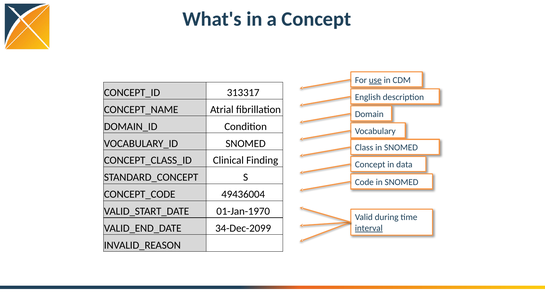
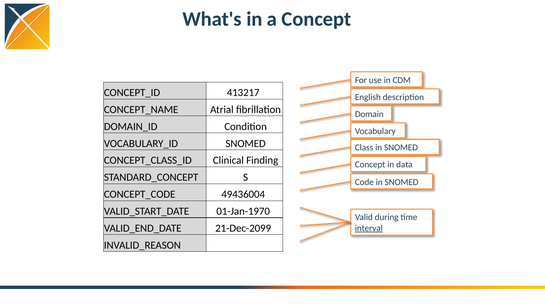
use underline: present -> none
313317: 313317 -> 413217
34-Dec-2099: 34-Dec-2099 -> 21-Dec-2099
